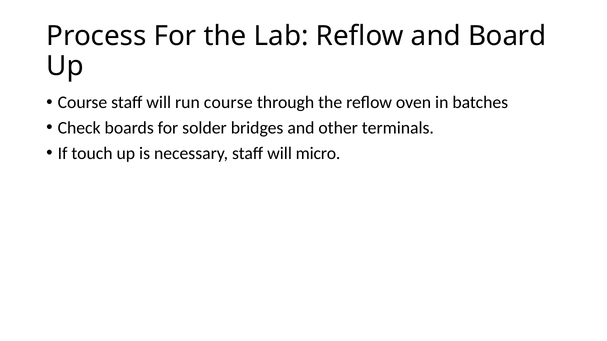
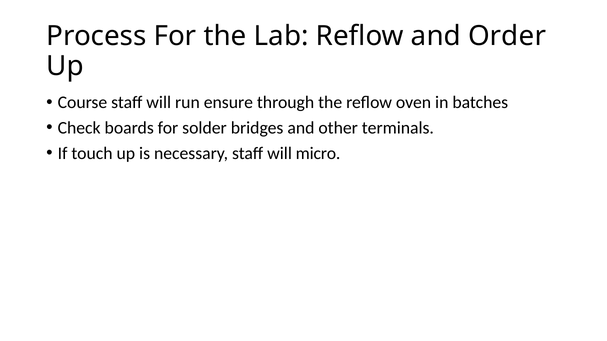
Board: Board -> Order
run course: course -> ensure
